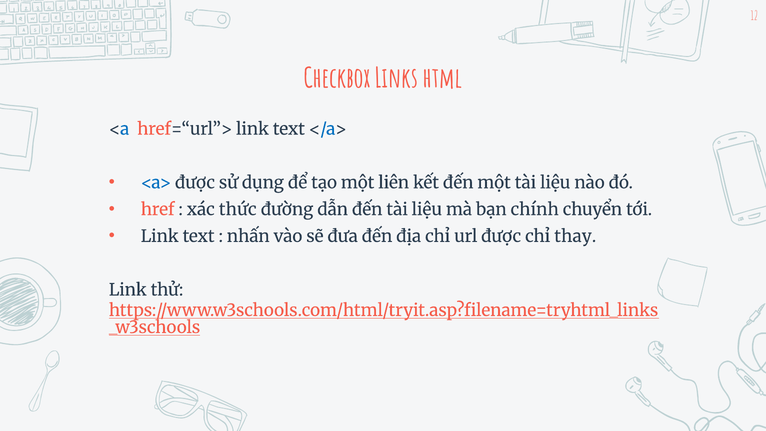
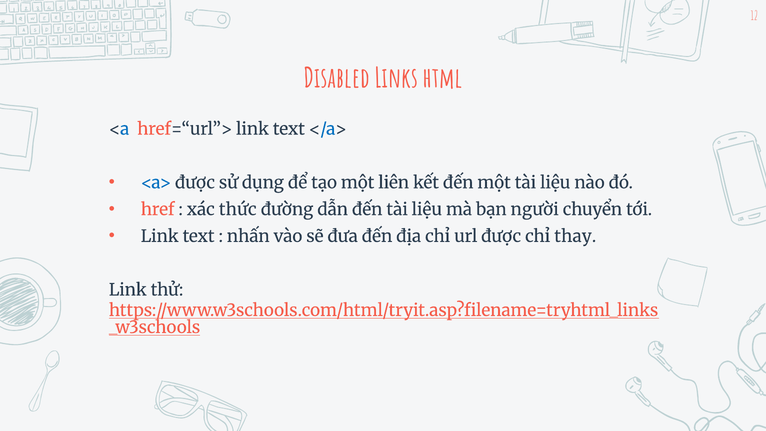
Checkbox: Checkbox -> Disabled
chính: chính -> người
